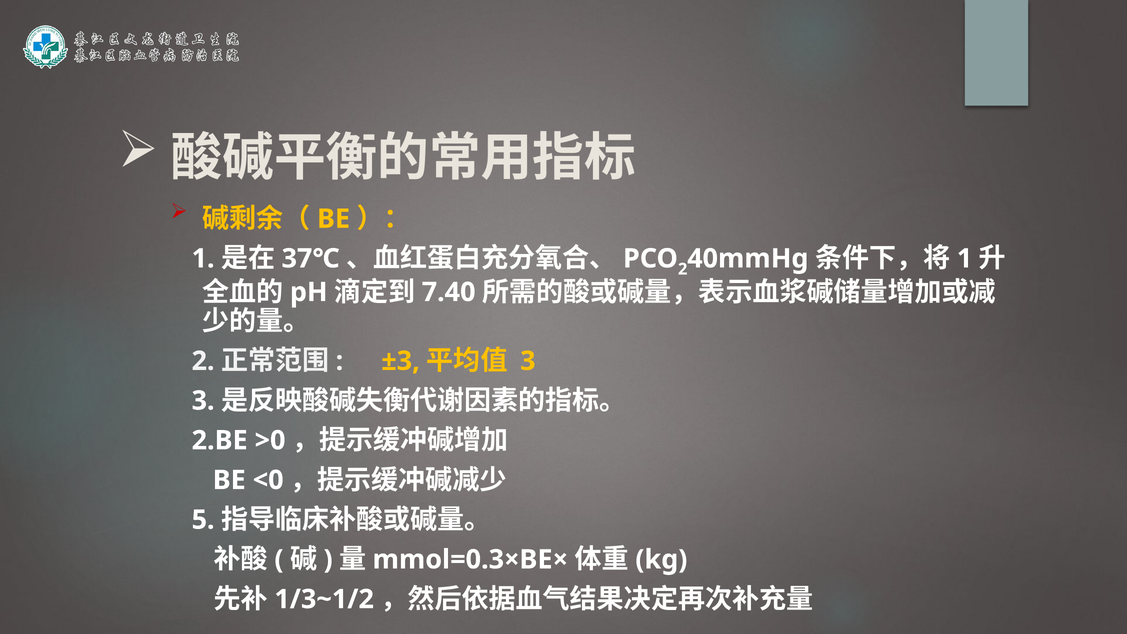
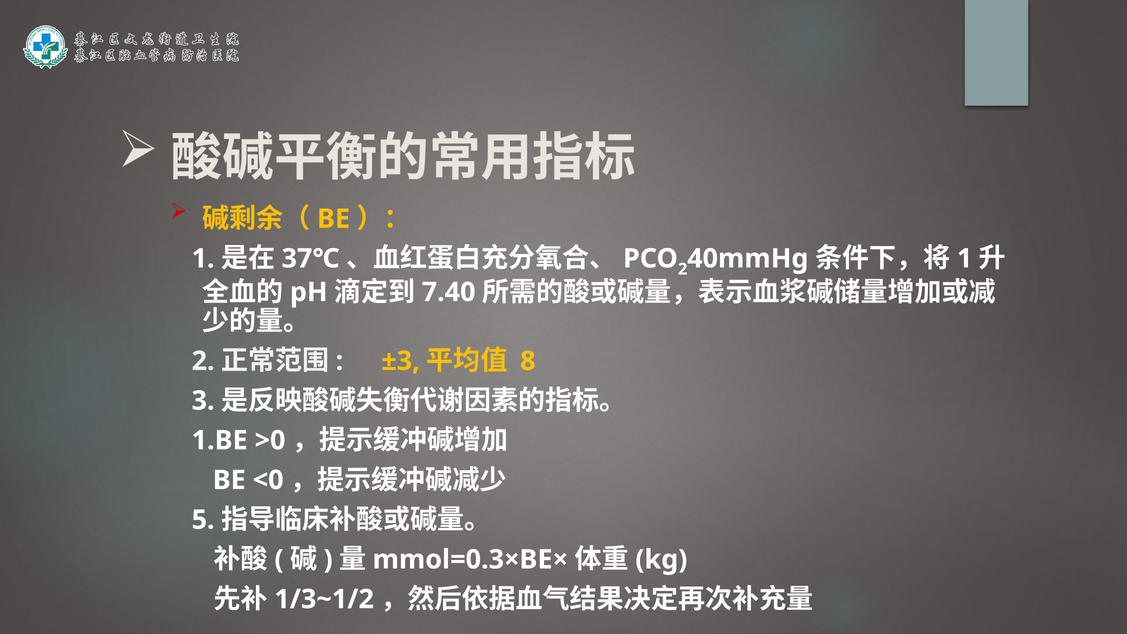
3 at (528, 361): 3 -> 8
2.BE: 2.BE -> 1.BE
